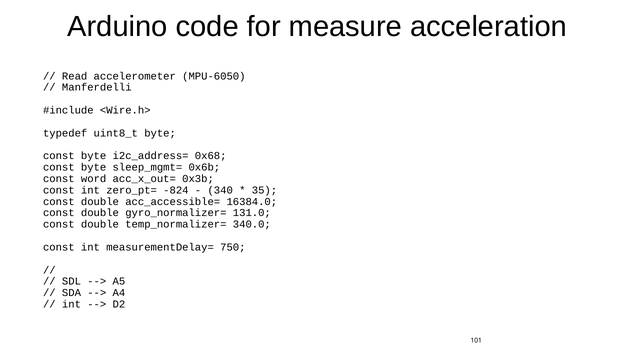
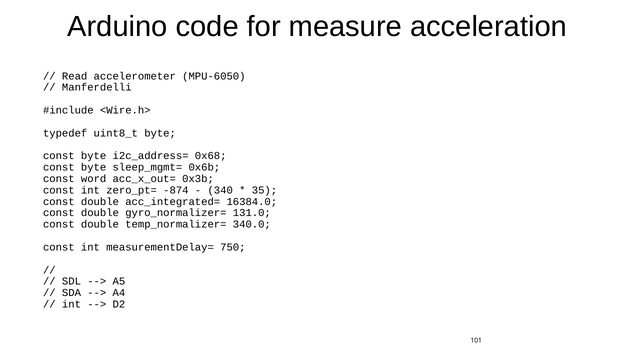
-824: -824 -> -874
acc_accessible=: acc_accessible= -> acc_integrated=
